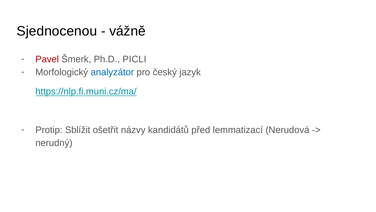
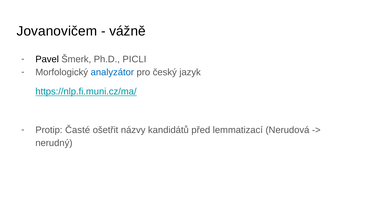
Sjednocenou: Sjednocenou -> Jovanovičem
Pavel colour: red -> black
Sblížit: Sblížit -> Časté
